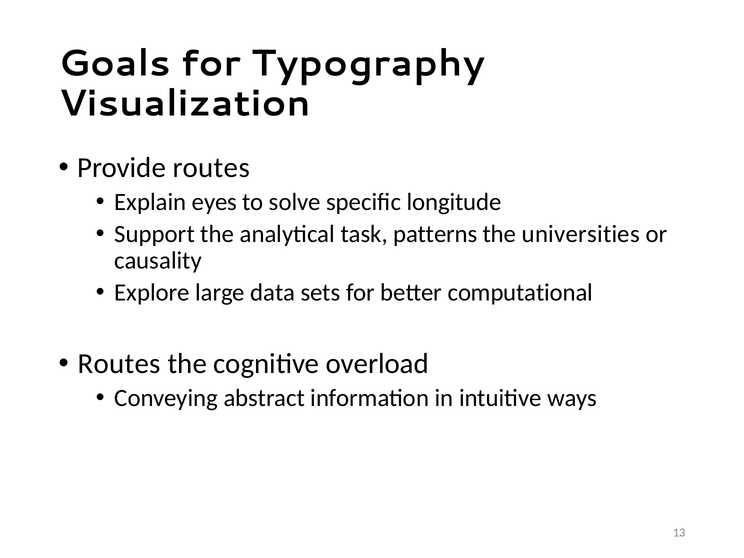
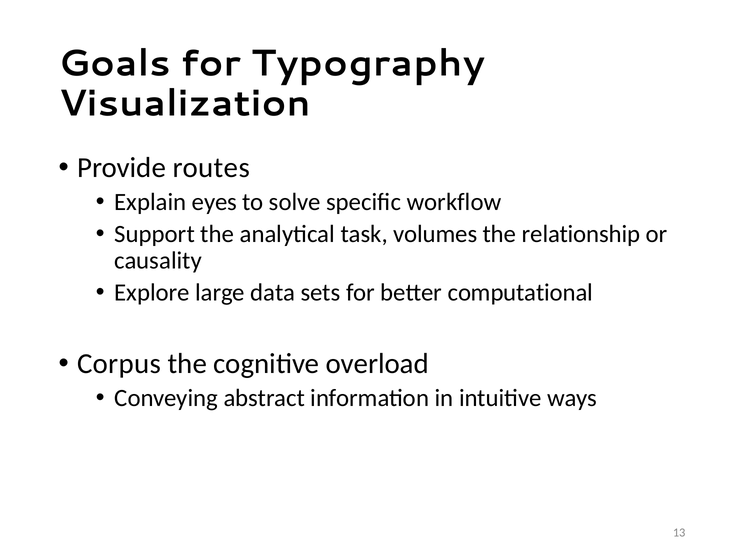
longitude: longitude -> workflow
patterns: patterns -> volumes
universities: universities -> relationship
Routes at (119, 364): Routes -> Corpus
